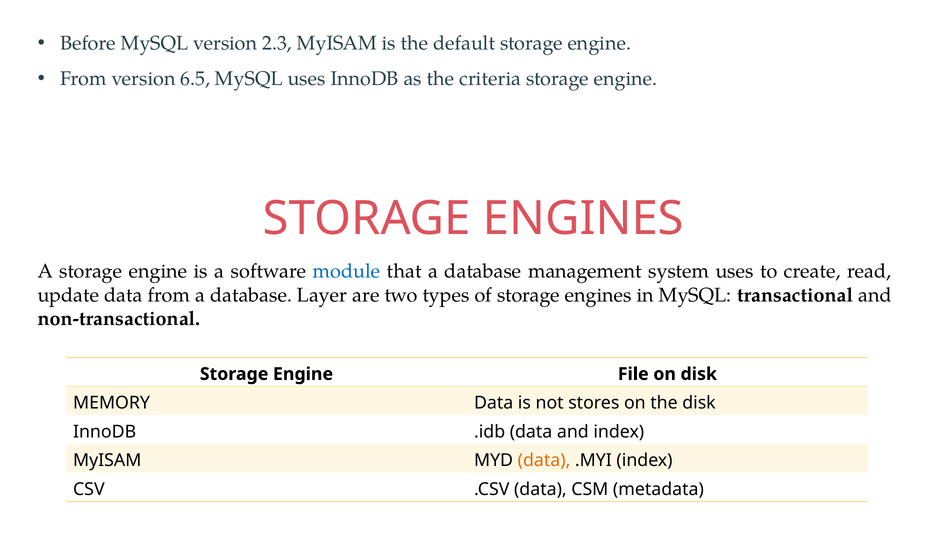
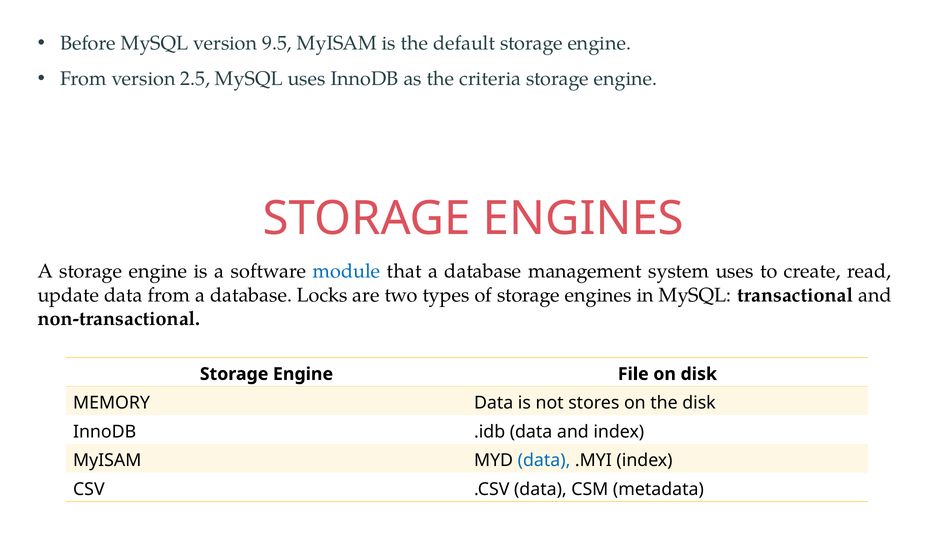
2.3: 2.3 -> 9.5
6.5: 6.5 -> 2.5
Layer: Layer -> Locks
data at (544, 460) colour: orange -> blue
